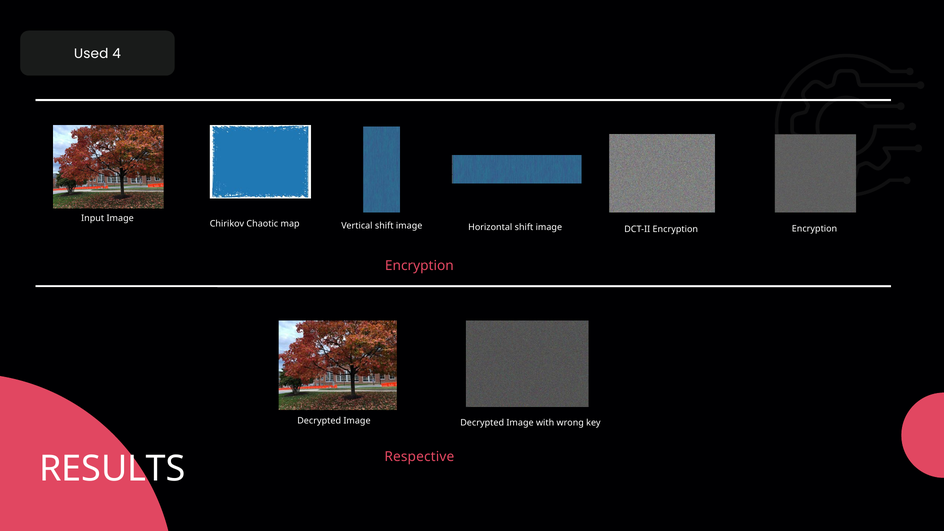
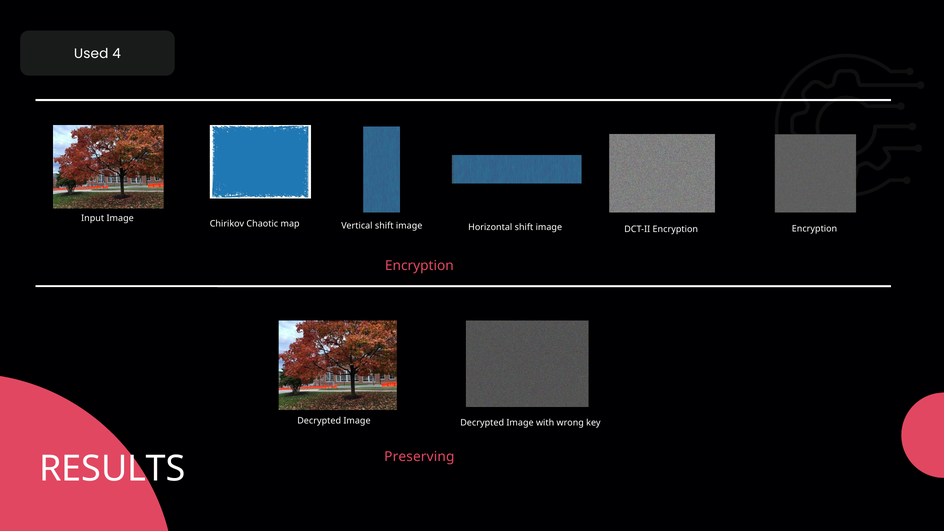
Respective: Respective -> Preserving
